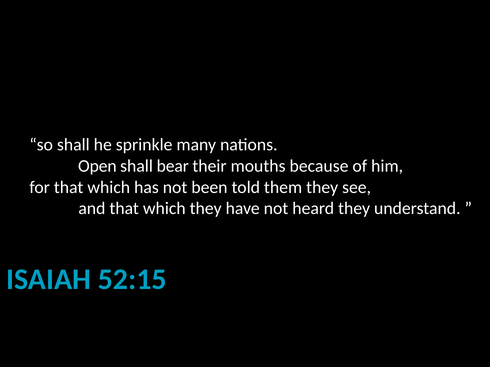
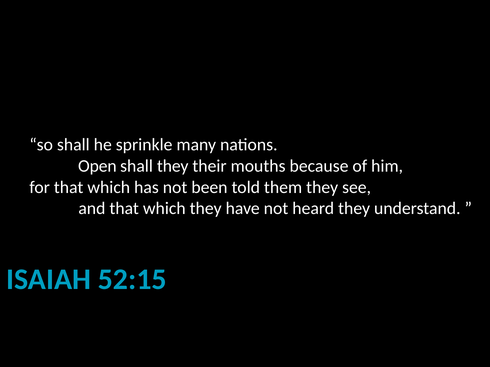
shall bear: bear -> they
